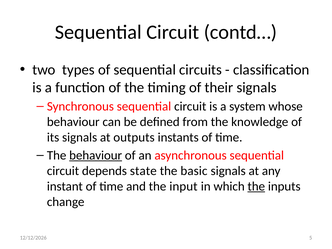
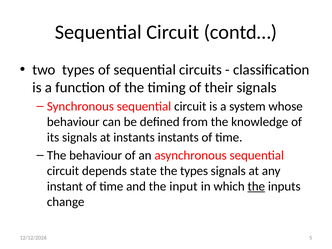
at outputs: outputs -> instants
behaviour at (96, 155) underline: present -> none
the basic: basic -> types
